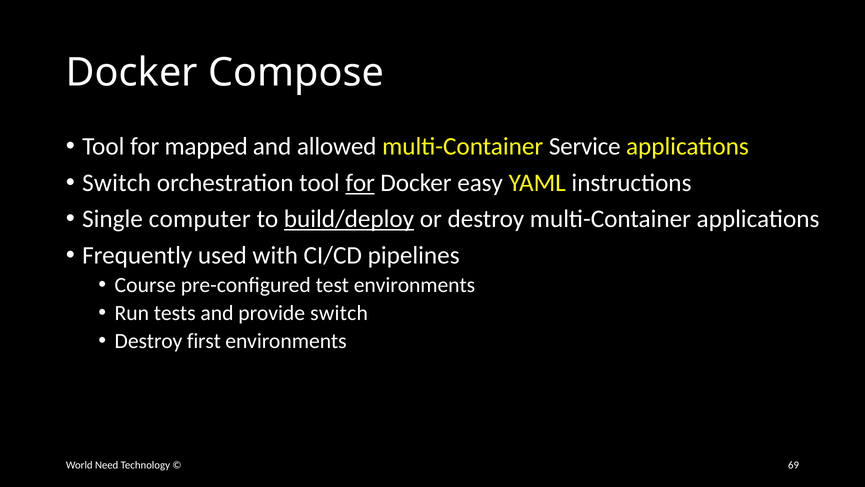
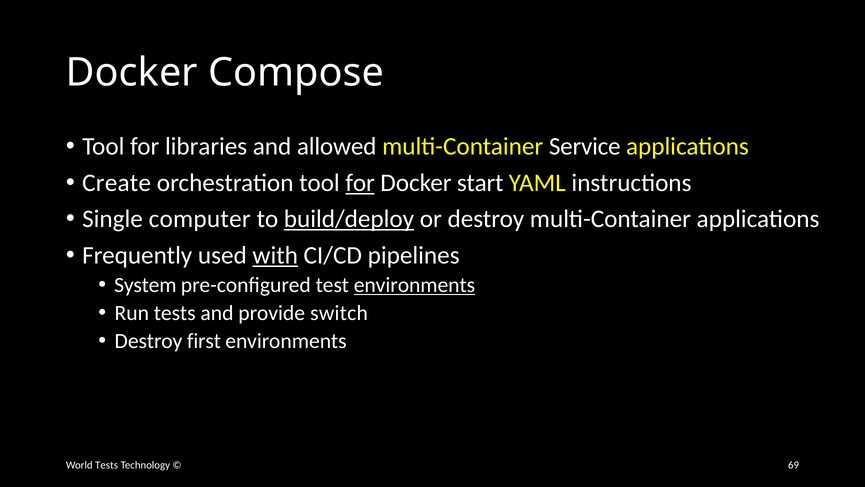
mapped: mapped -> libraries
Switch at (117, 183): Switch -> Create
easy: easy -> start
with underline: none -> present
Course: Course -> System
environments at (414, 285) underline: none -> present
World Need: Need -> Tests
